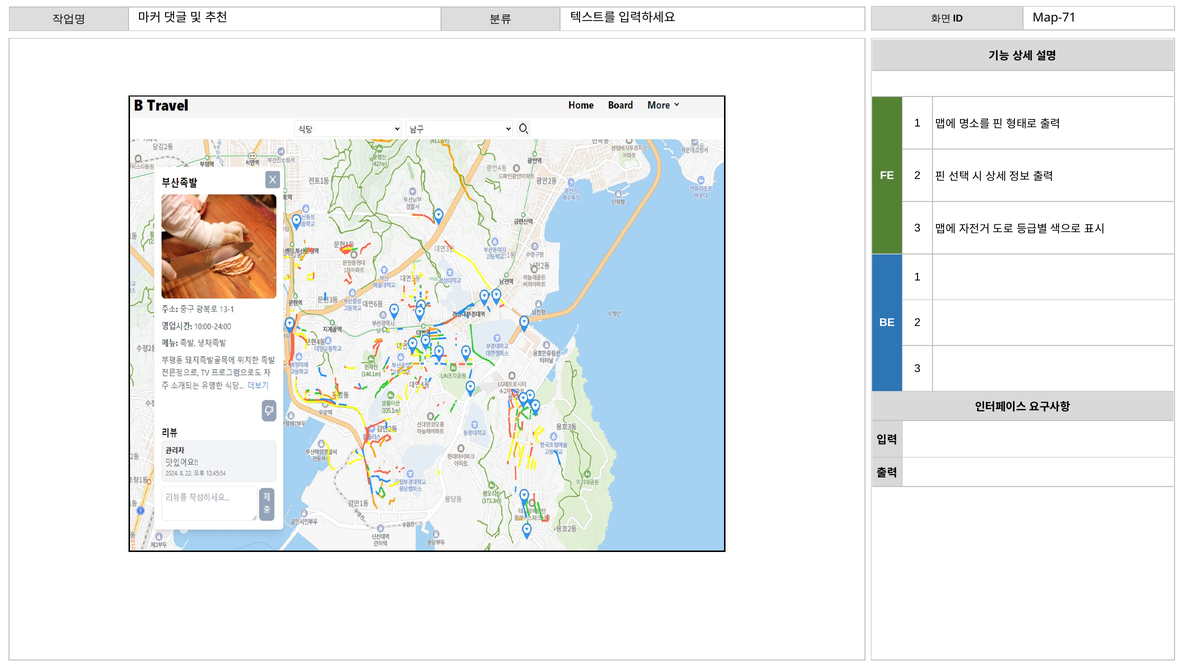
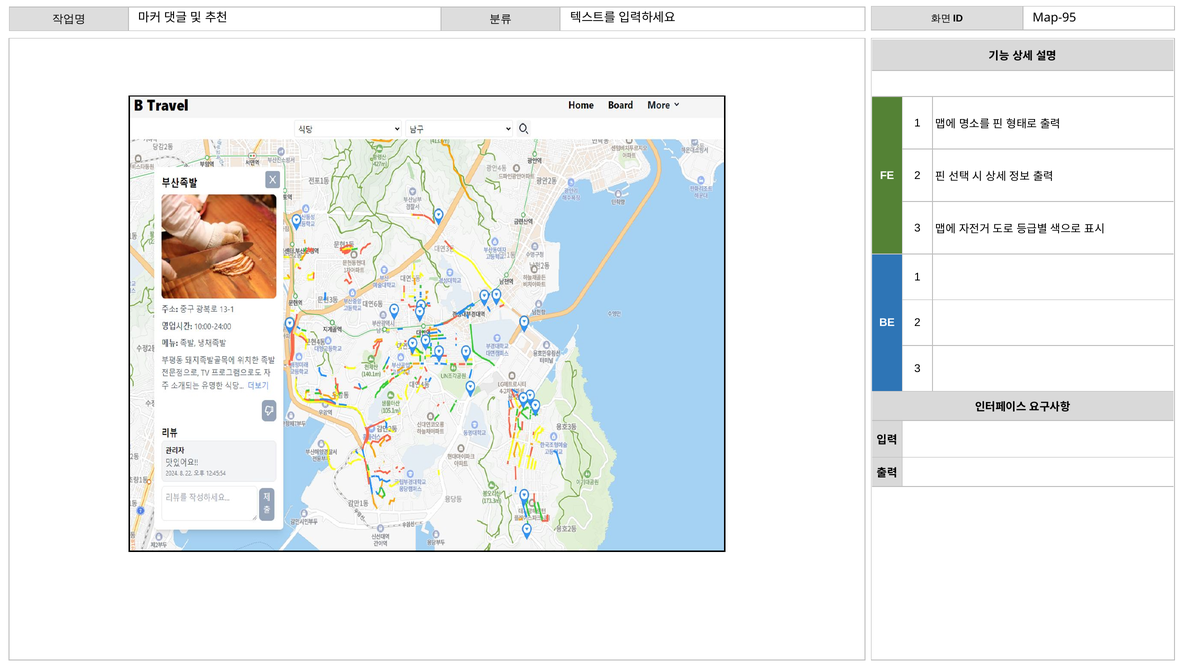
Map-71: Map-71 -> Map-95
